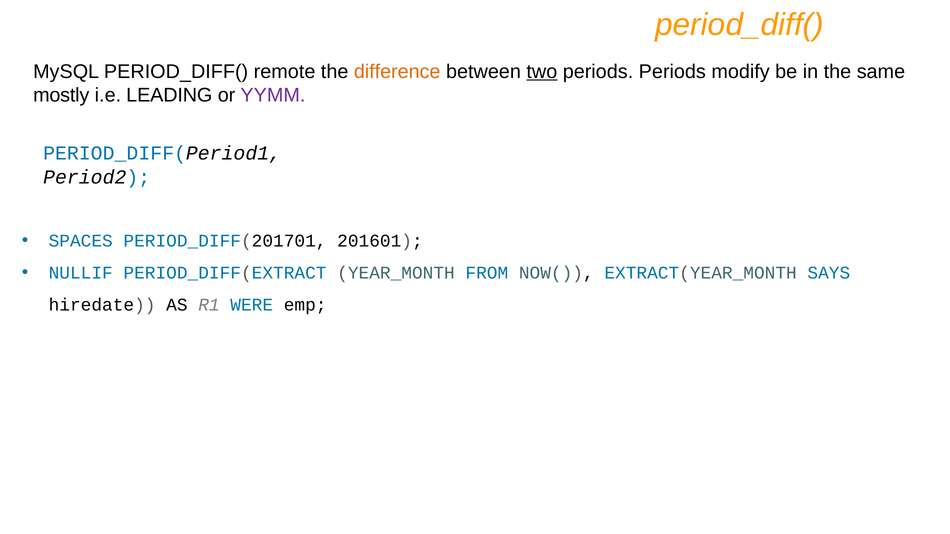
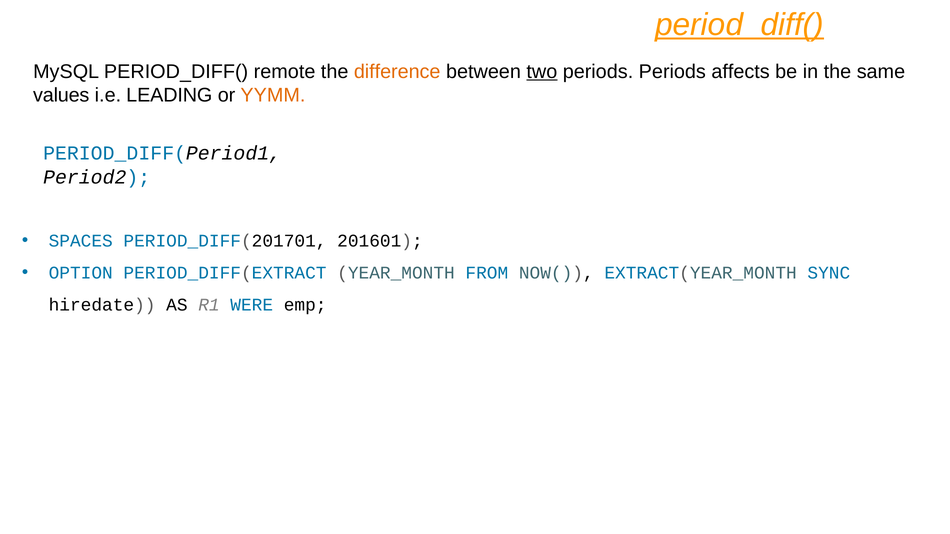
period_diff( at (740, 25) underline: none -> present
modify: modify -> affects
mostly: mostly -> values
YYMM colour: purple -> orange
NULLIF: NULLIF -> OPTION
SAYS: SAYS -> SYNC
